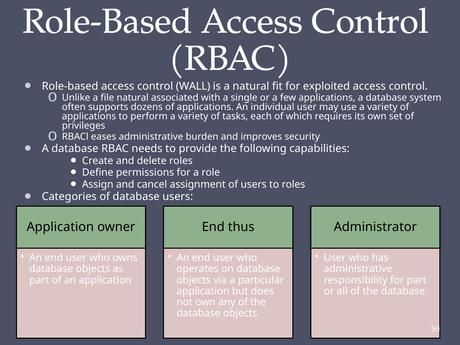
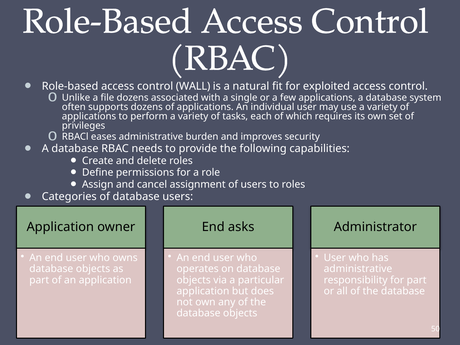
file natural: natural -> dozens
thus: thus -> asks
